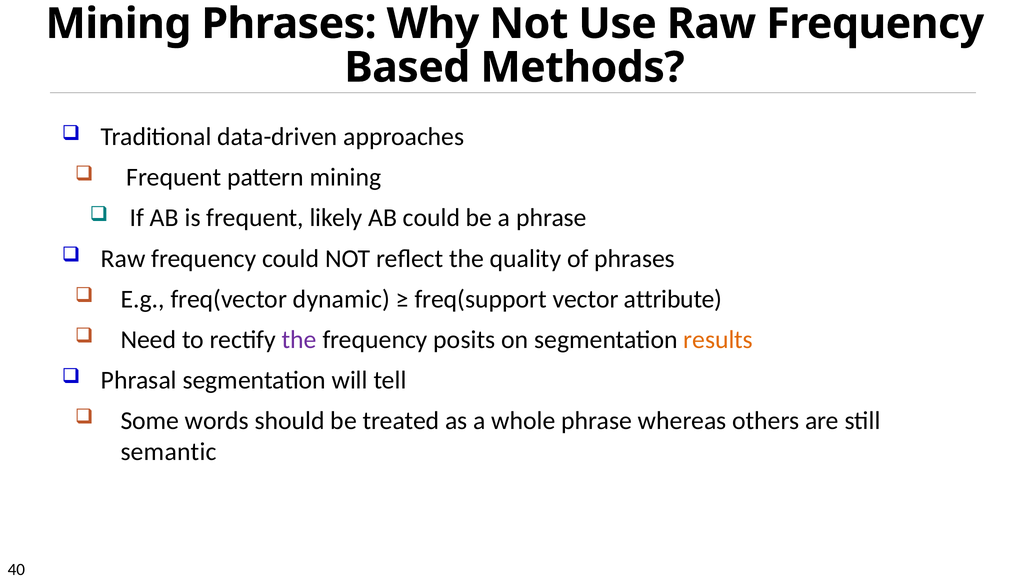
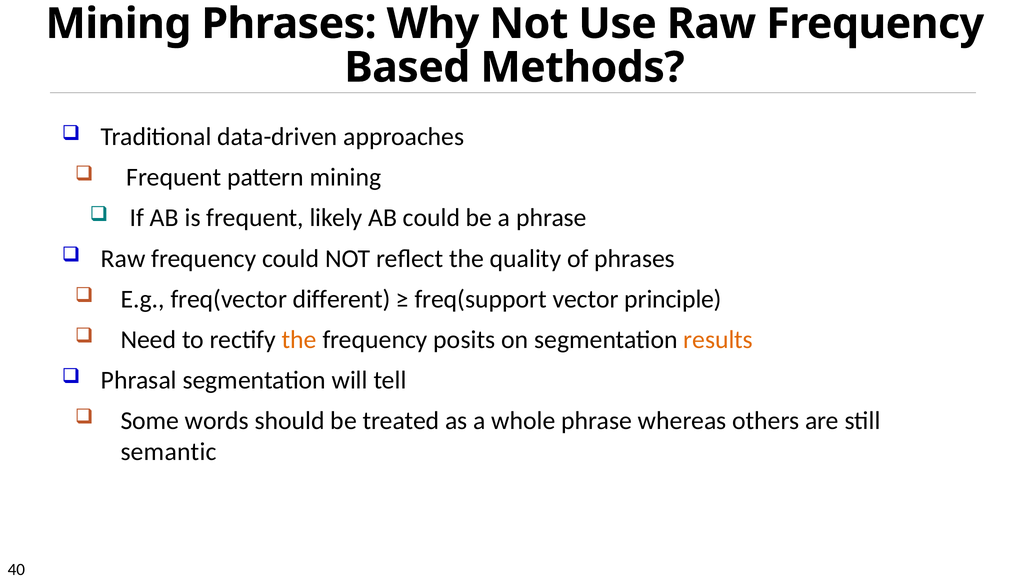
dynamic: dynamic -> different
attribute: attribute -> principle
the at (299, 340) colour: purple -> orange
